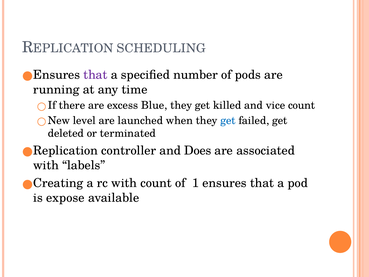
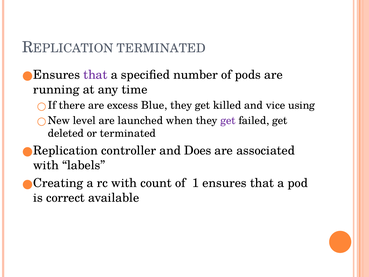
SCHEDULING at (161, 48): SCHEDULING -> TERMINATED
vice count: count -> using
get at (228, 120) colour: blue -> purple
expose: expose -> correct
